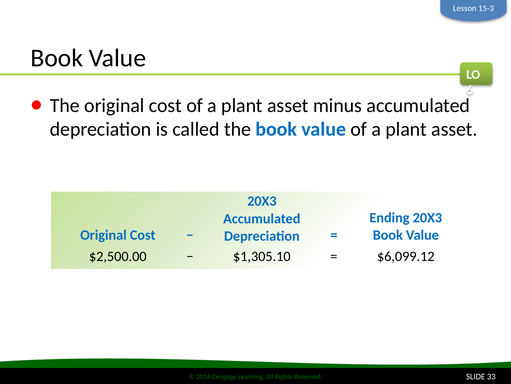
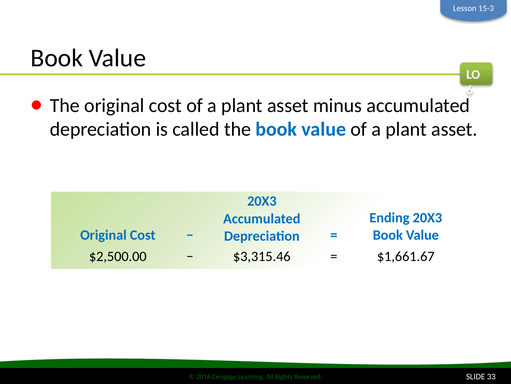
$1,305.10: $1,305.10 -> $3,315.46
$6,099.12: $6,099.12 -> $1,661.67
